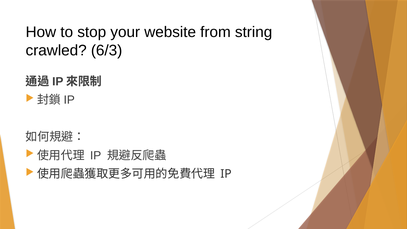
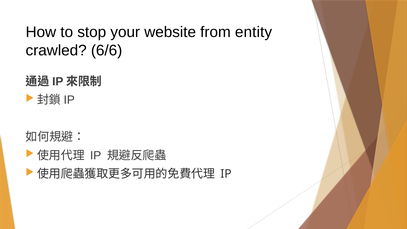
string: string -> entity
6/3: 6/3 -> 6/6
